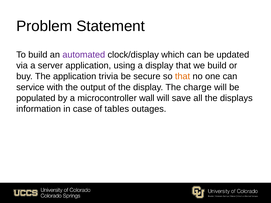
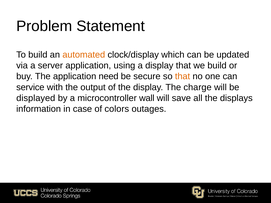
automated colour: purple -> orange
trivia: trivia -> need
populated: populated -> displayed
tables: tables -> colors
